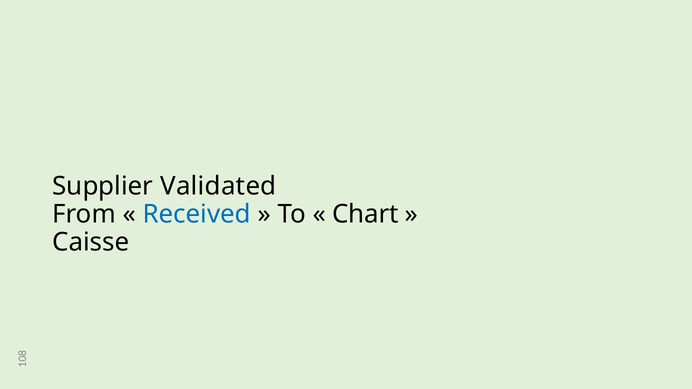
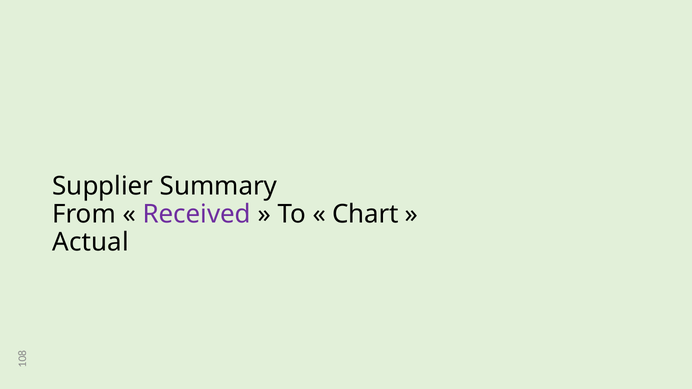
Validated: Validated -> Summary
Received colour: blue -> purple
Caisse: Caisse -> Actual
